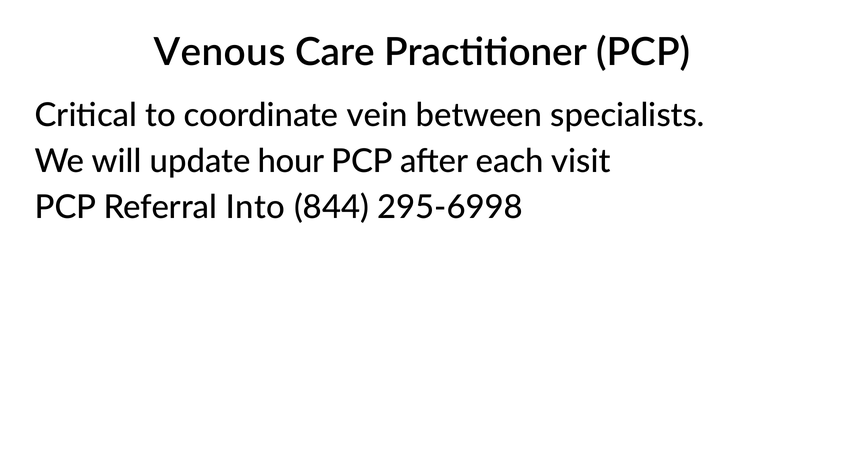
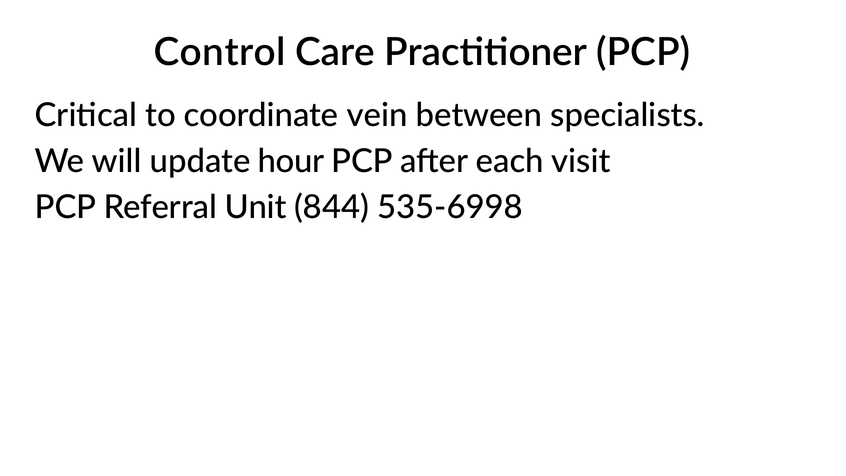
Venous: Venous -> Control
Into: Into -> Unit
295-6998: 295-6998 -> 535-6998
